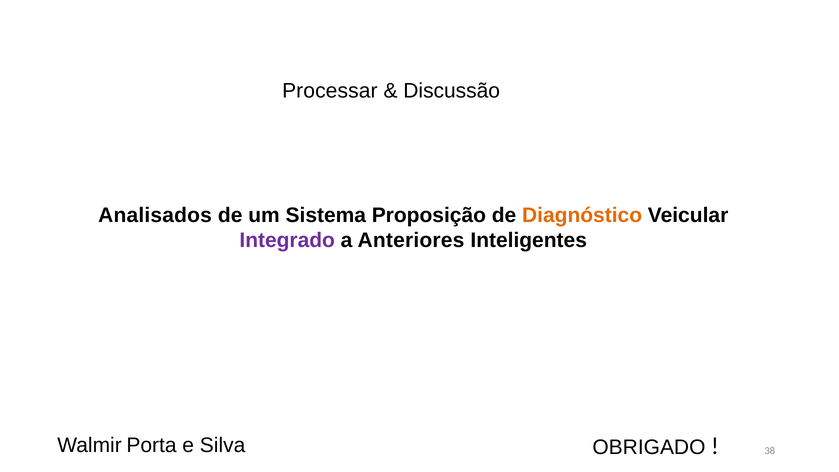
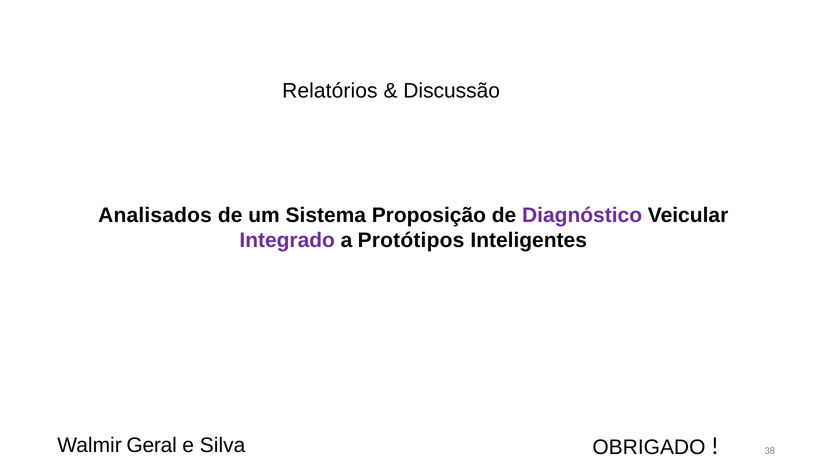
Processar: Processar -> Relatórios
Diagnóstico colour: orange -> purple
Anteriores: Anteriores -> Protótipos
Porta: Porta -> Geral
